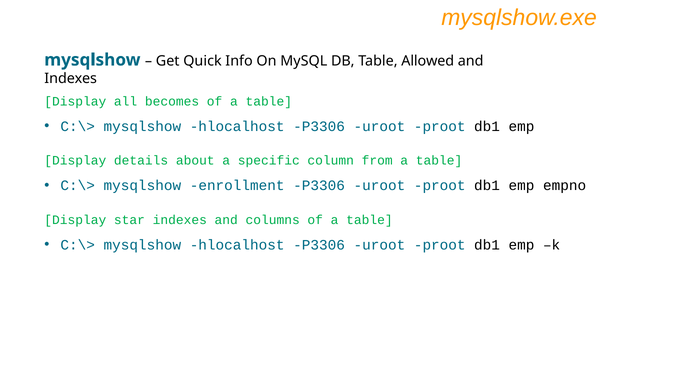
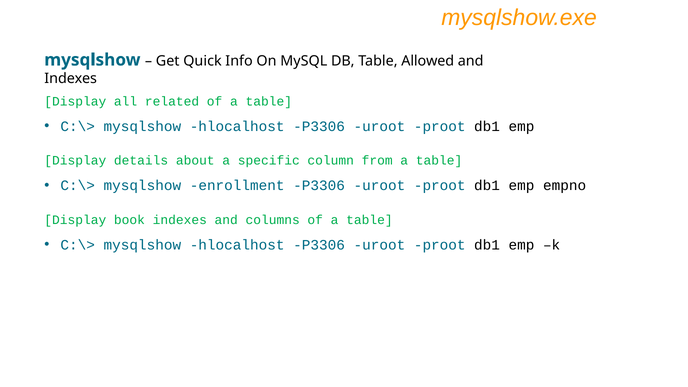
becomes: becomes -> related
star: star -> book
